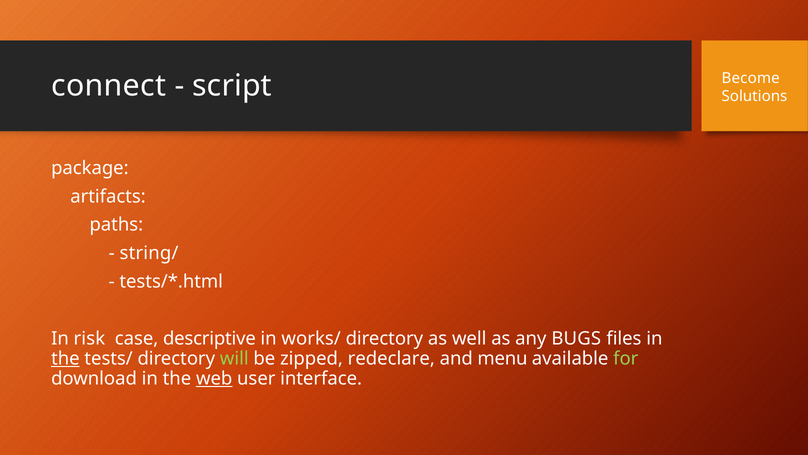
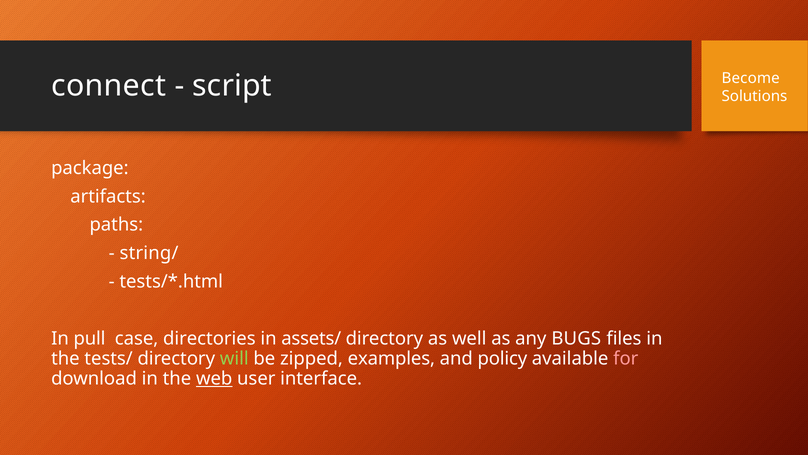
risk: risk -> pull
descriptive: descriptive -> directories
works/: works/ -> assets/
the at (65, 358) underline: present -> none
redeclare: redeclare -> examples
menu: menu -> policy
for colour: light green -> pink
